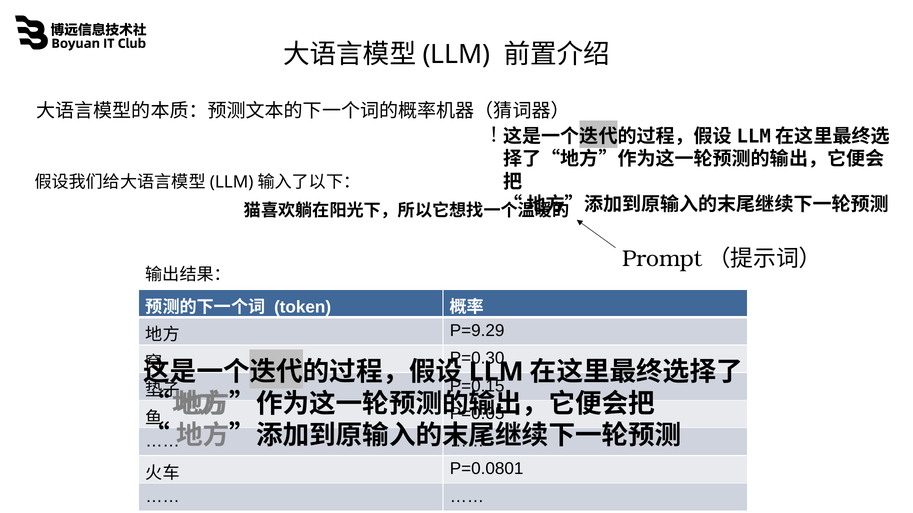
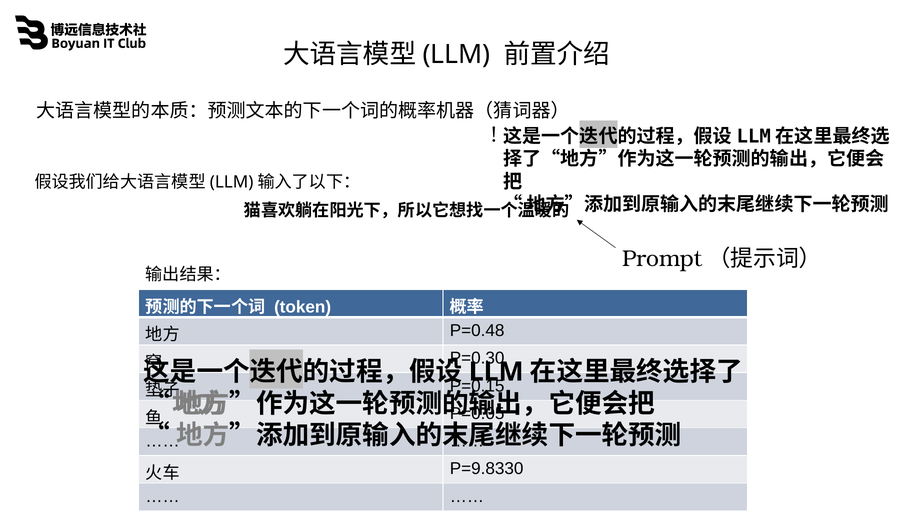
P=9.29: P=9.29 -> P=0.48
P=0.0801: P=0.0801 -> P=9.8330
